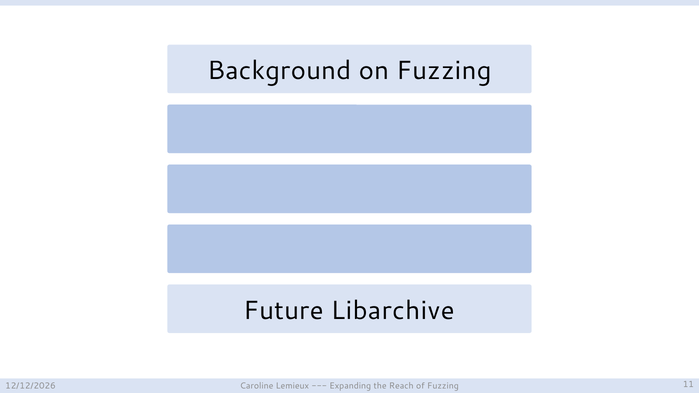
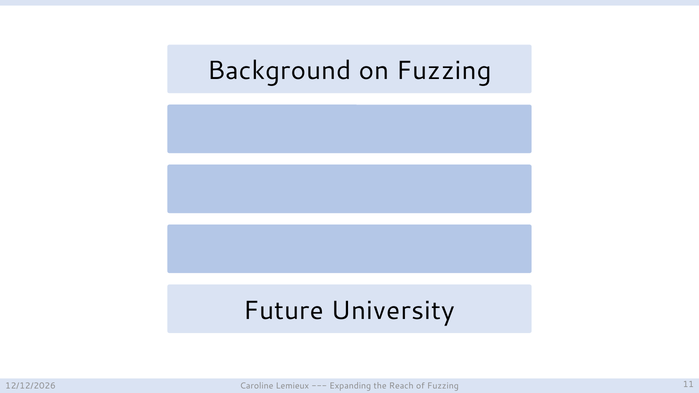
Libarchive: Libarchive -> University
